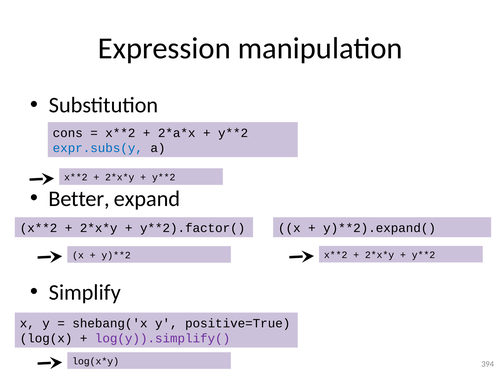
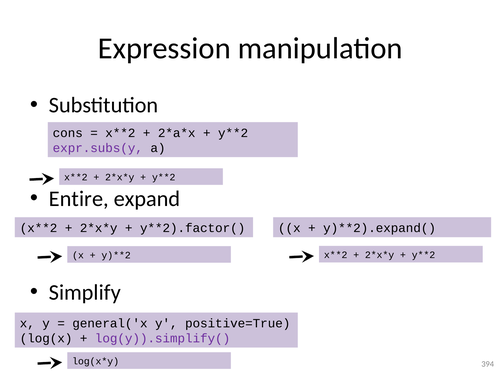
expr.subs(y colour: blue -> purple
Better: Better -> Entire
shebang('x: shebang('x -> general('x
